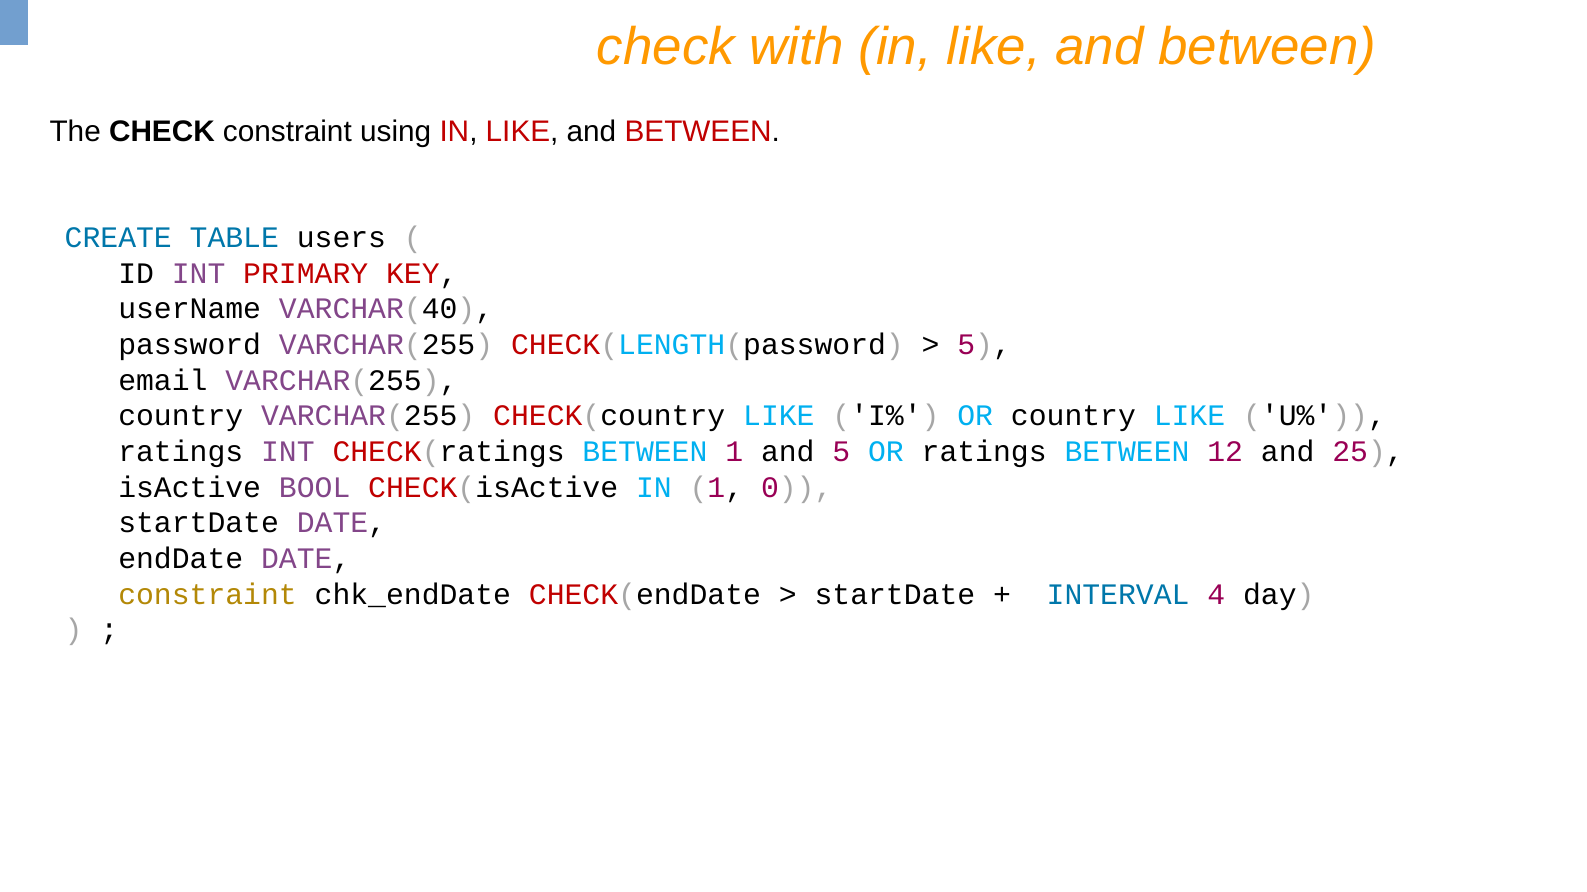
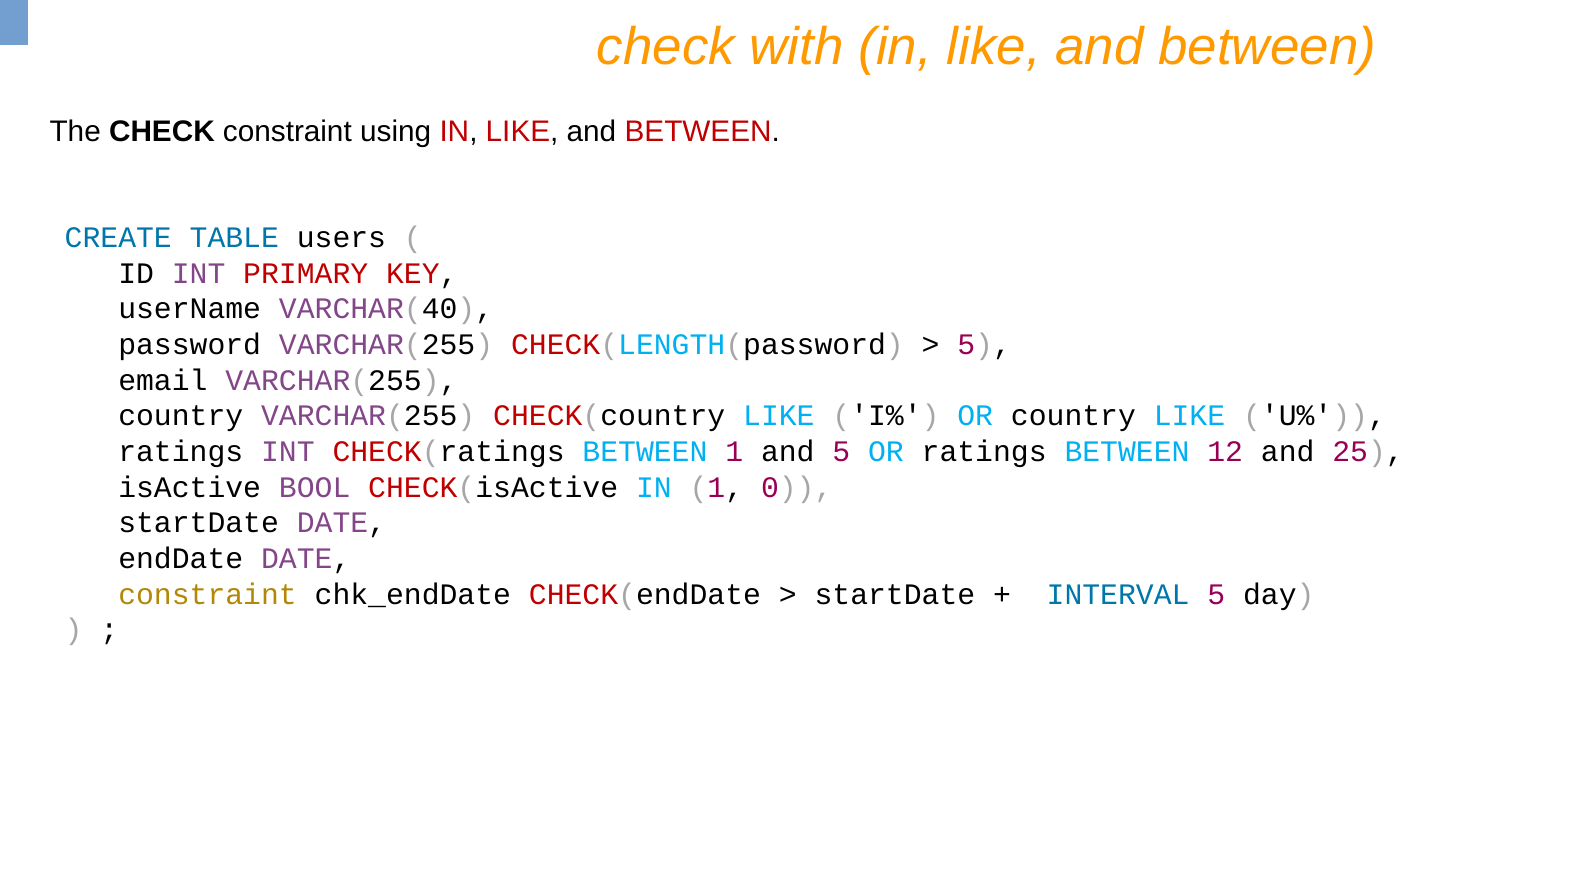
INTERVAL 4: 4 -> 5
